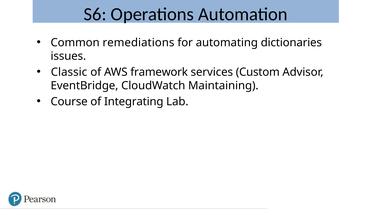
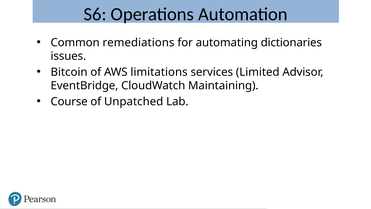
Classic: Classic -> Bitcoin
framework: framework -> limitations
Custom: Custom -> Limited
Integrating: Integrating -> Unpatched
